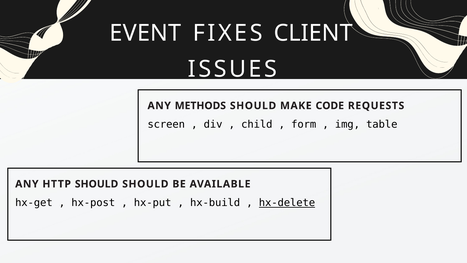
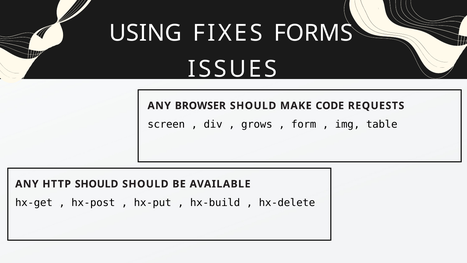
EVENT: EVENT -> USING
CLIENT: CLIENT -> FORMS
METHODS: METHODS -> BROWSER
child: child -> grows
hx-delete underline: present -> none
